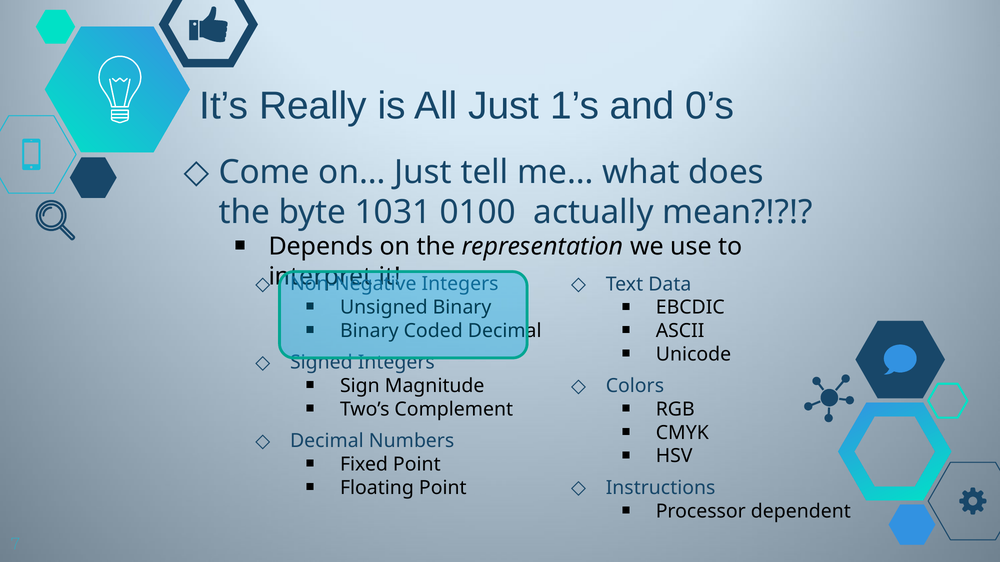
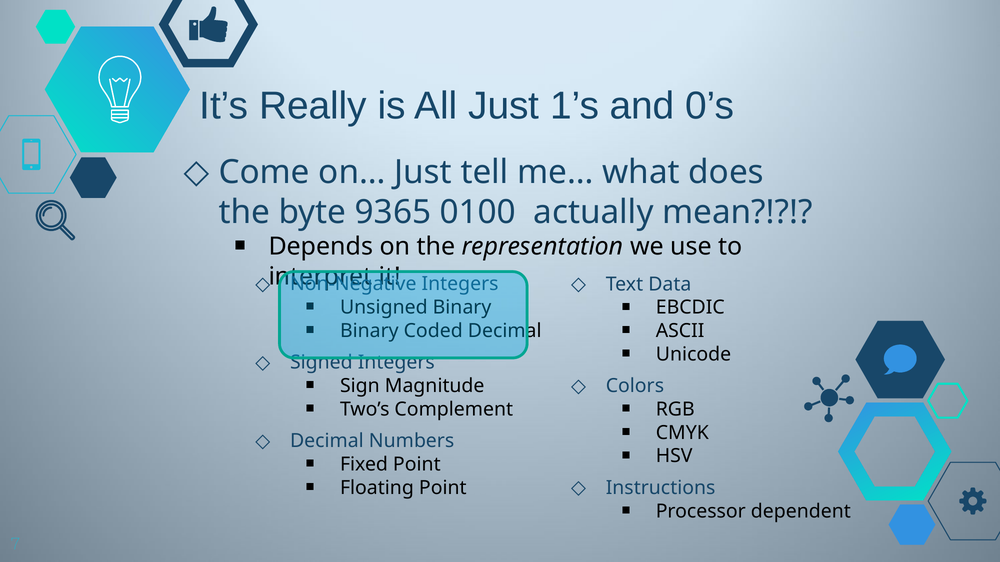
1031: 1031 -> 9365
